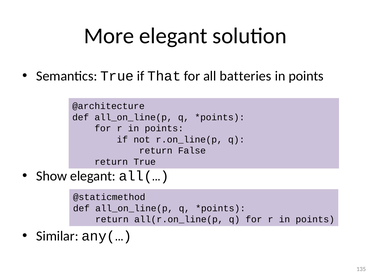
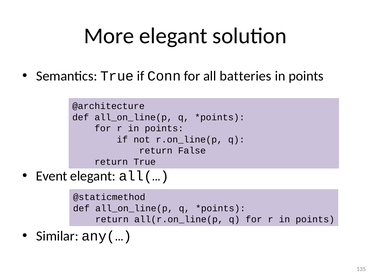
That: That -> Conn
Show: Show -> Event
